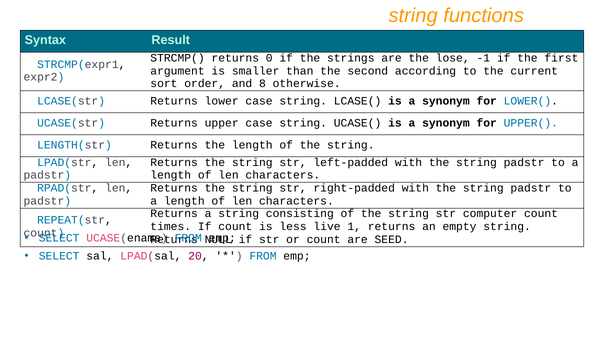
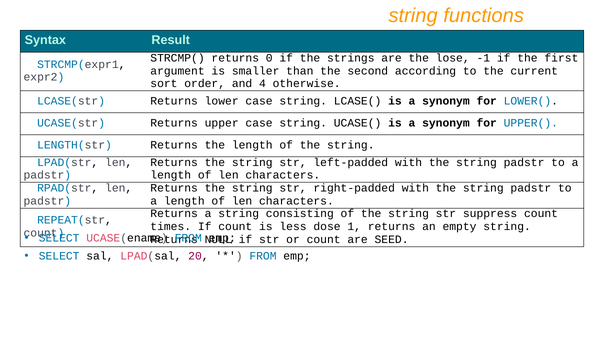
8: 8 -> 4
computer: computer -> suppress
live: live -> dose
